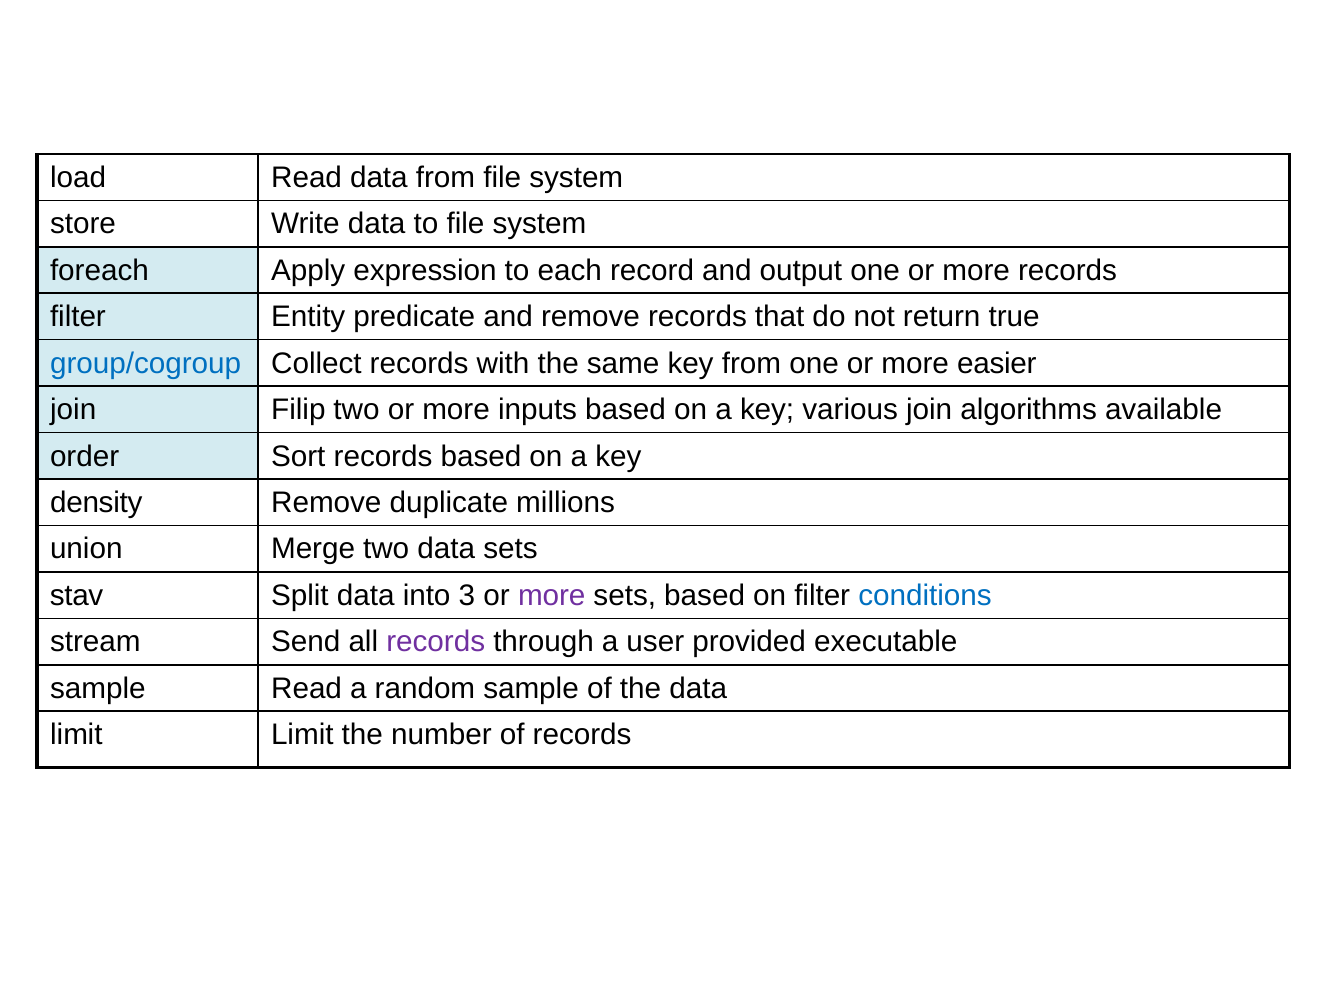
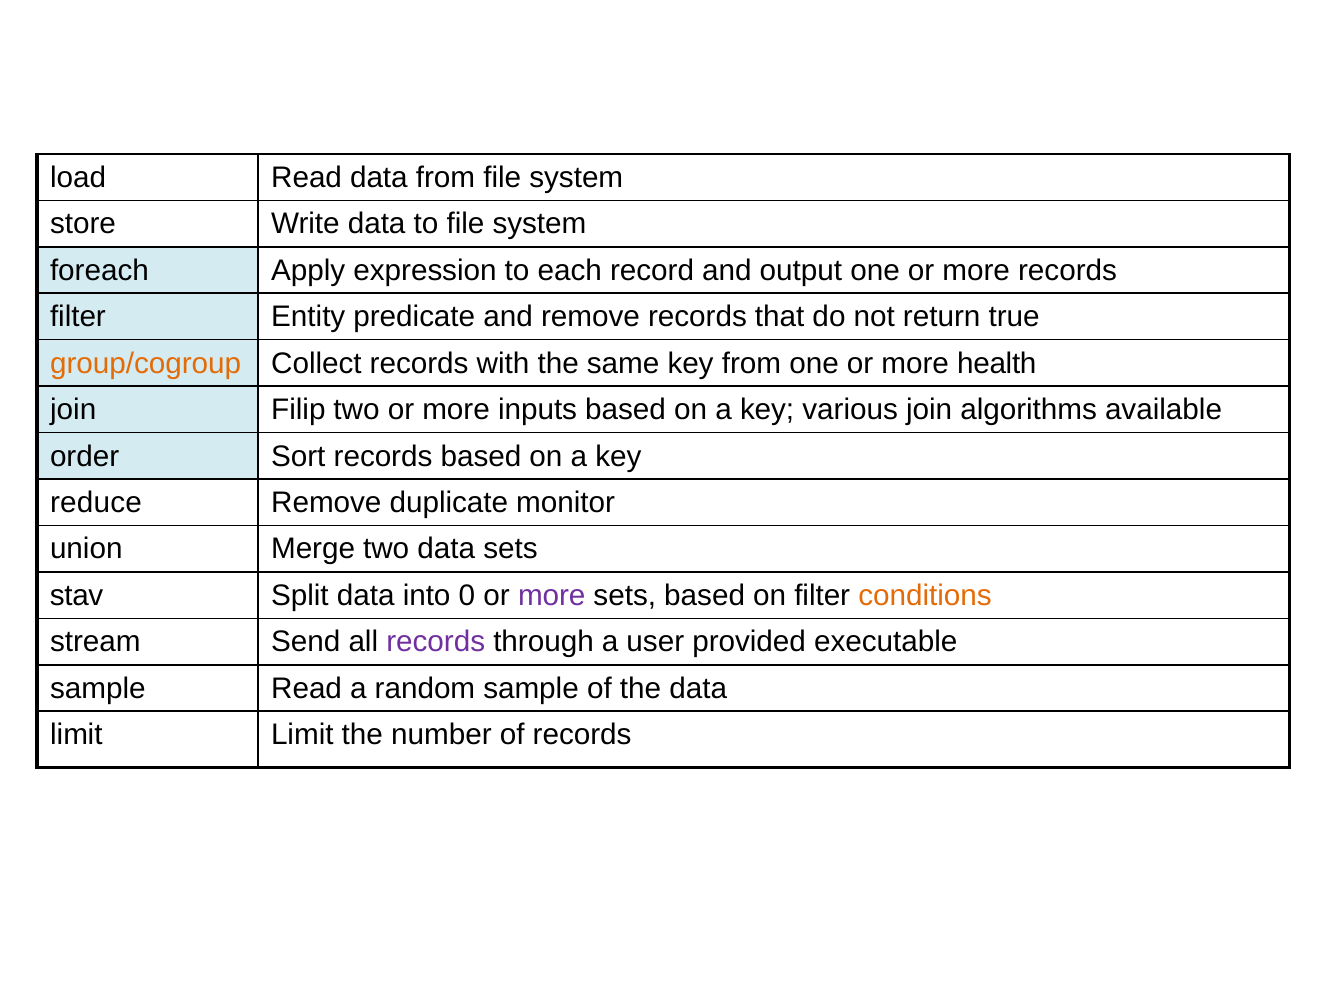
group/cogroup colour: blue -> orange
easier: easier -> health
density: density -> reduce
millions: millions -> monitor
3: 3 -> 0
conditions colour: blue -> orange
